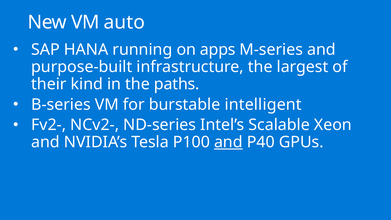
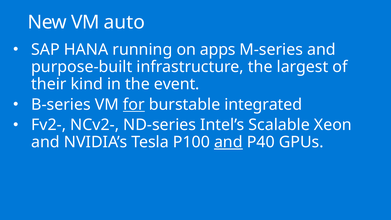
paths: paths -> event
for underline: none -> present
intelligent: intelligent -> integrated
